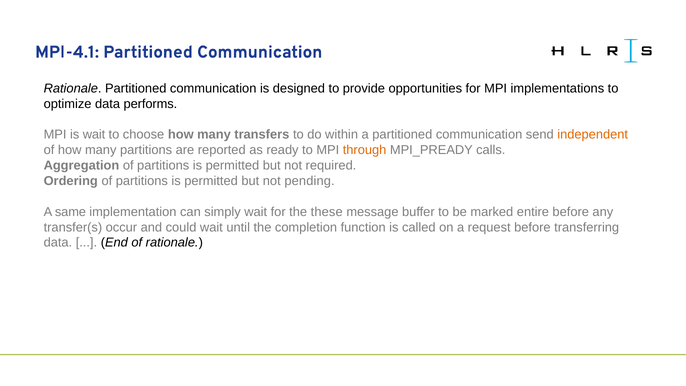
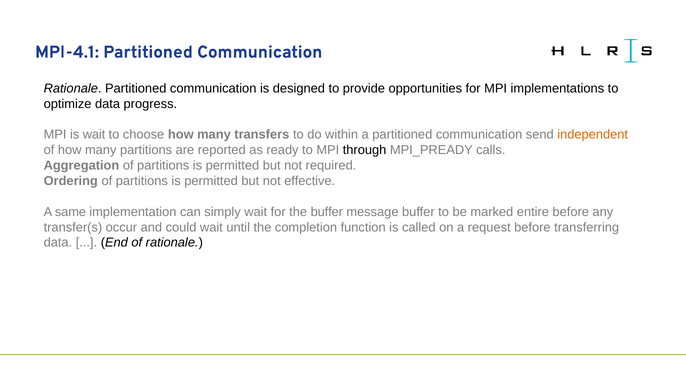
performs: performs -> progress
through colour: orange -> black
pending: pending -> effective
the these: these -> buffer
